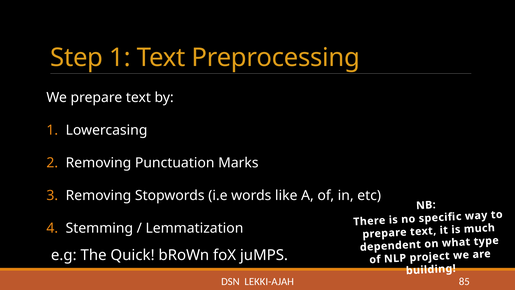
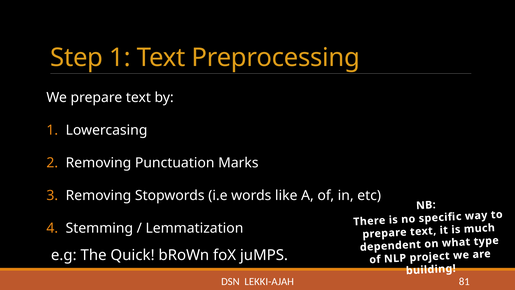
85: 85 -> 81
